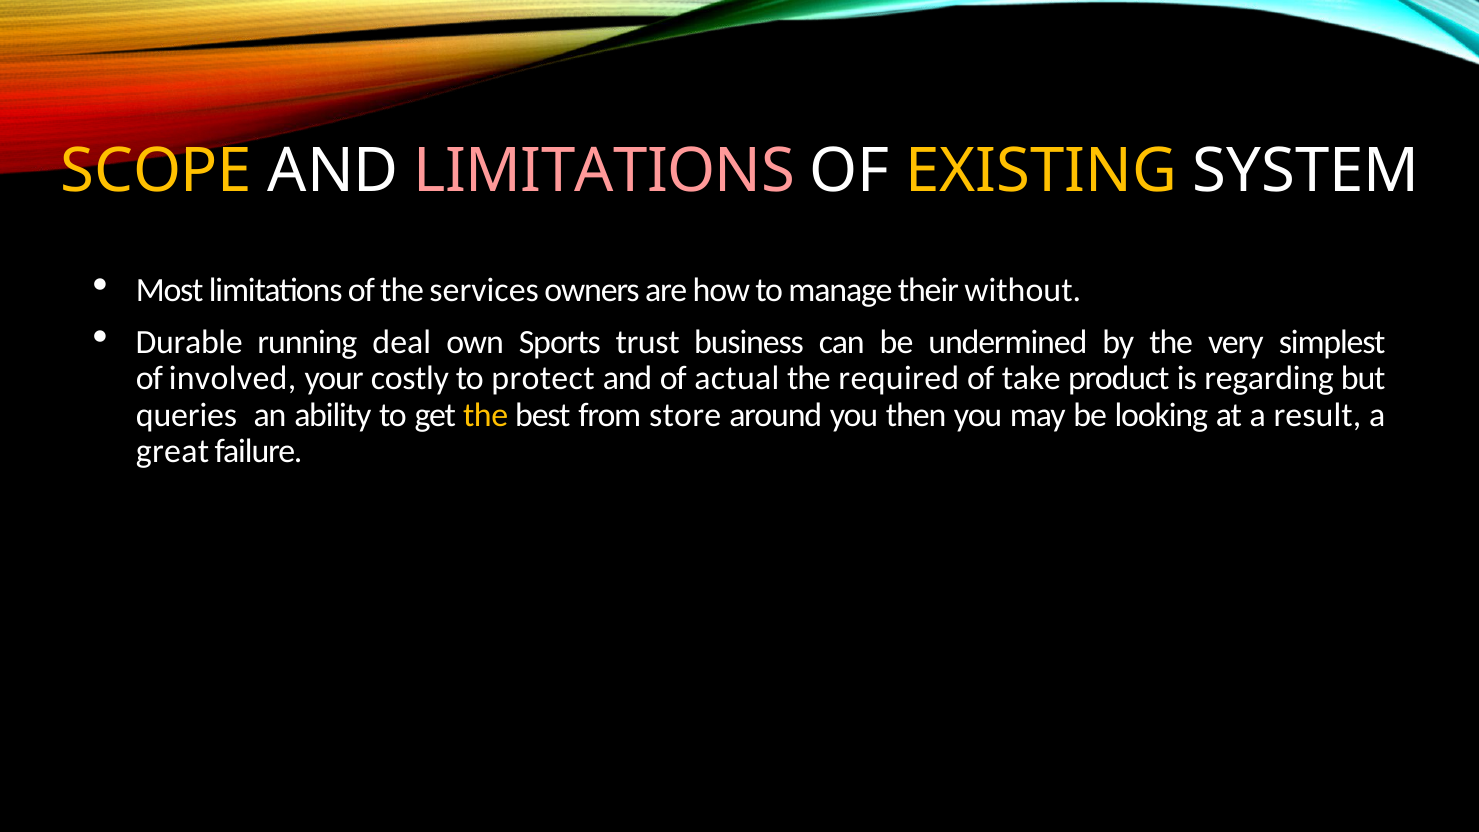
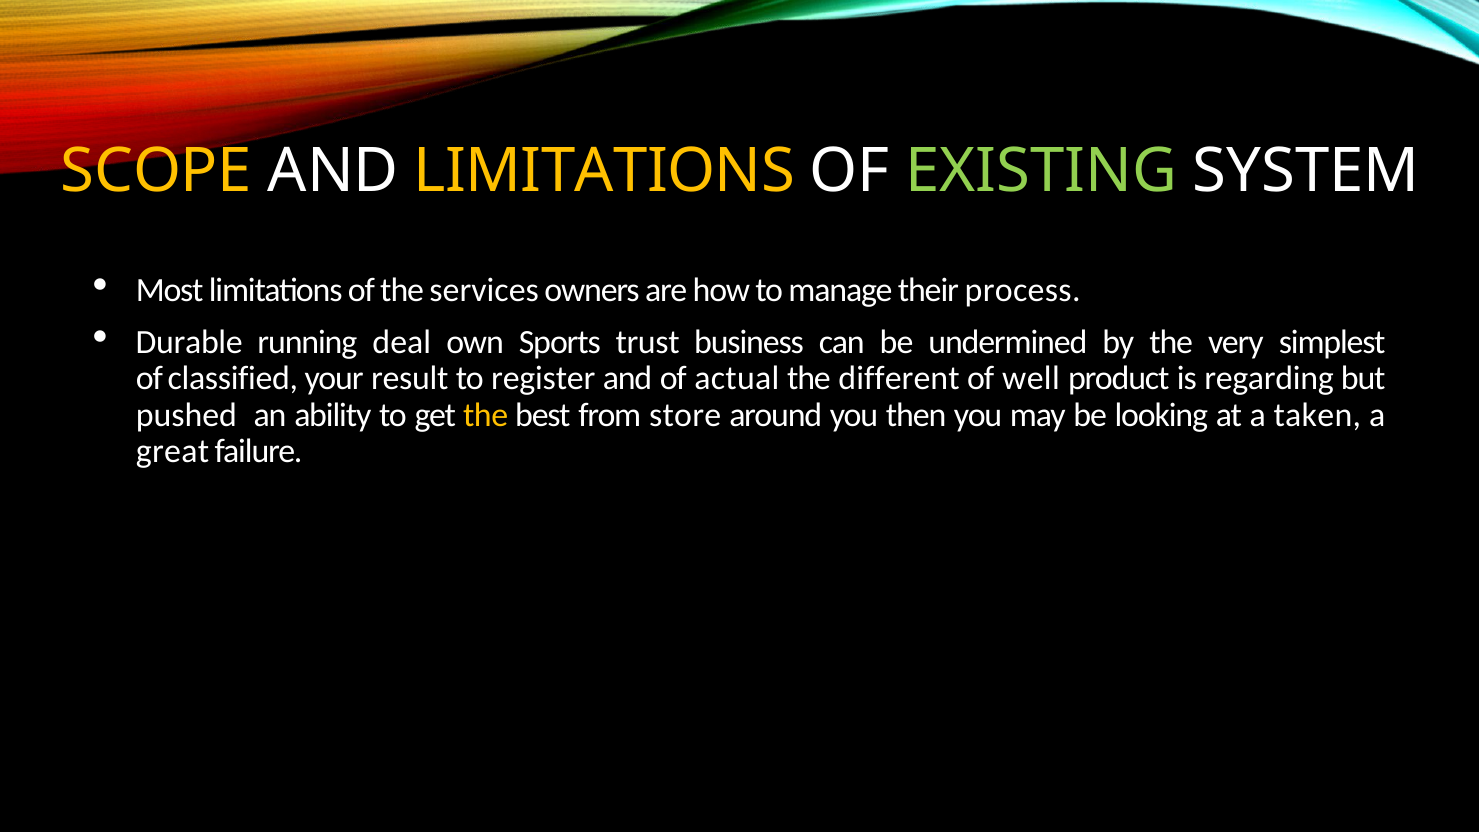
LIMITATIONS at (604, 171) colour: pink -> yellow
EXISTING colour: yellow -> light green
without: without -> process
involved: involved -> classified
costly: costly -> result
protect: protect -> register
required: required -> different
take: take -> well
queries: queries -> pushed
result: result -> taken
